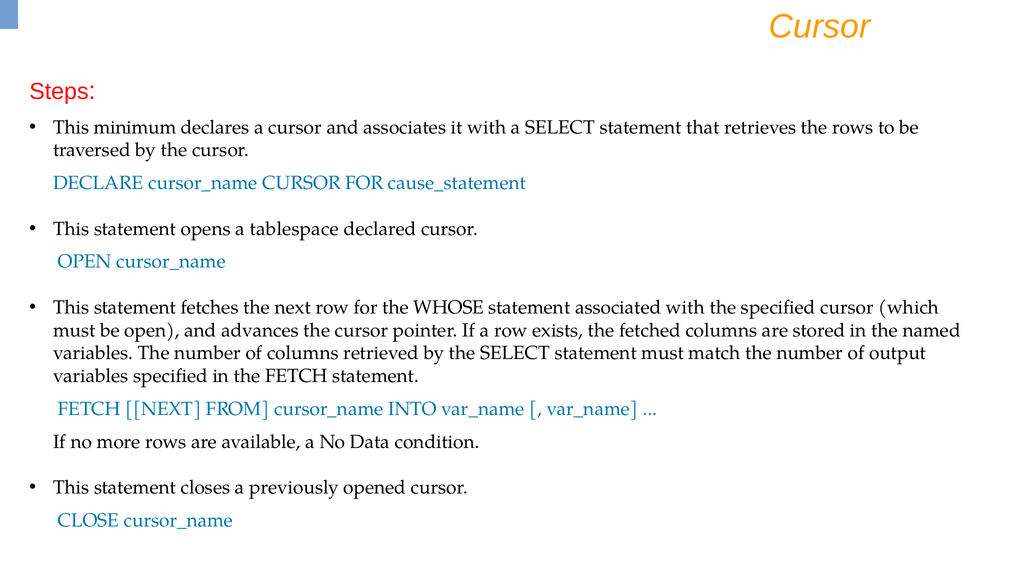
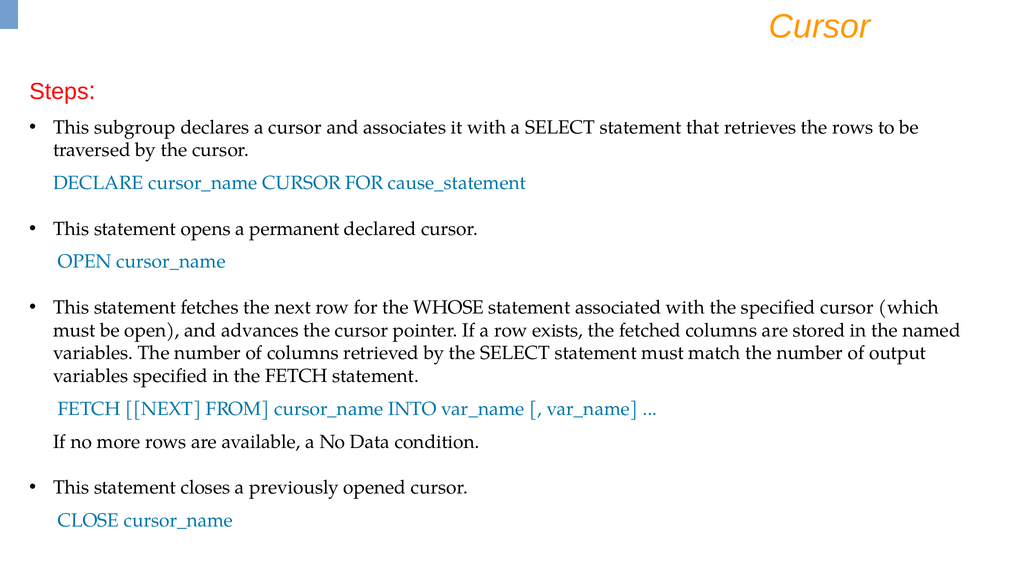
minimum: minimum -> subgroup
tablespace: tablespace -> permanent
